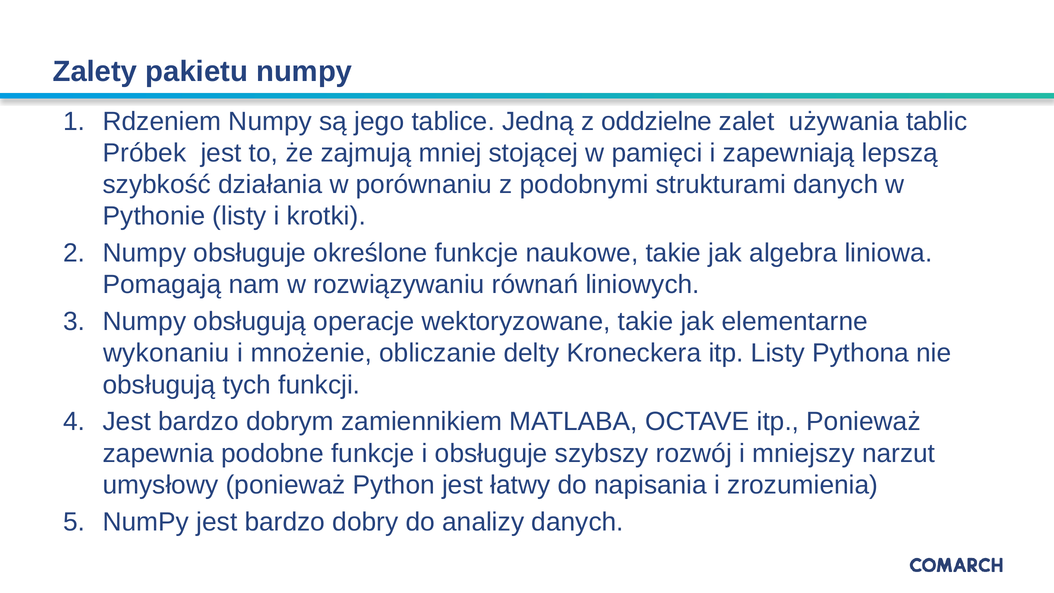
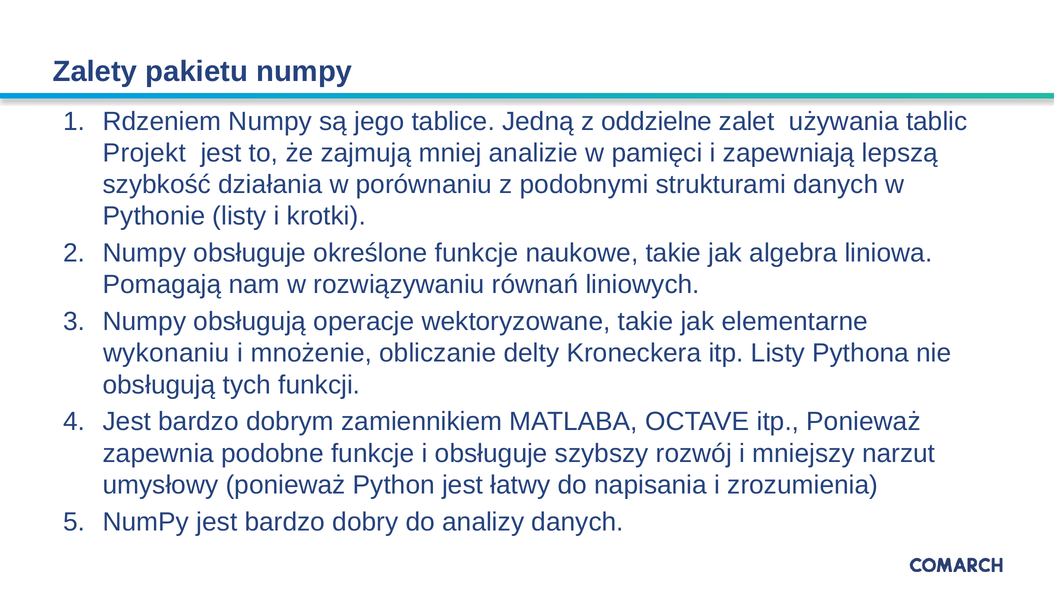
Próbek: Próbek -> Projekt
stojącej: stojącej -> analizie
